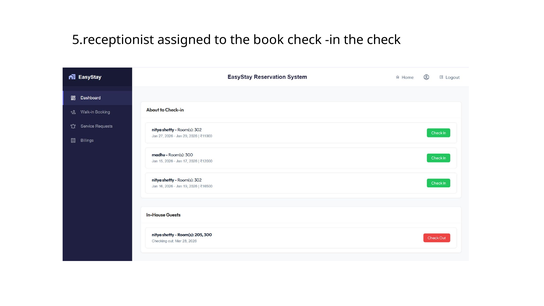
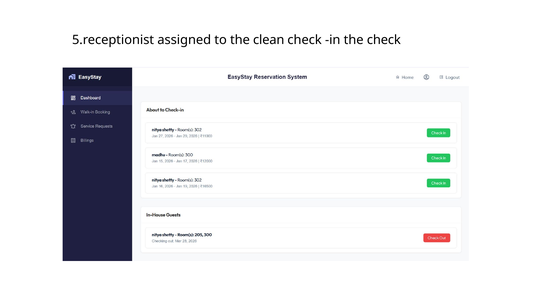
book: book -> clean
